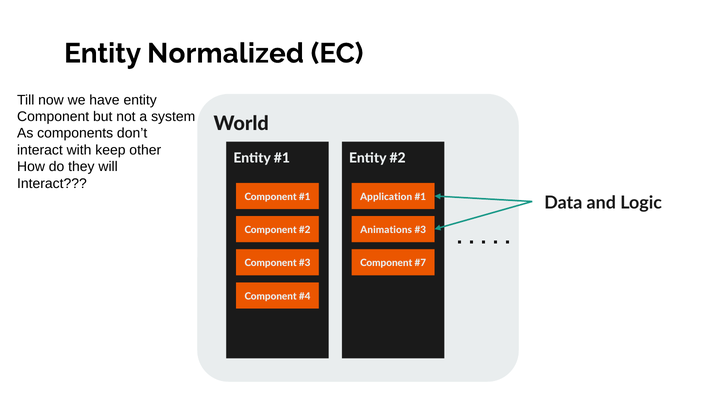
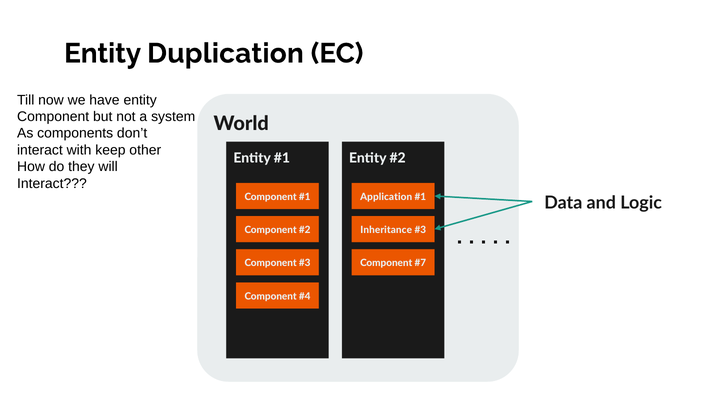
Normalized: Normalized -> Duplication
Animations: Animations -> Inheritance
